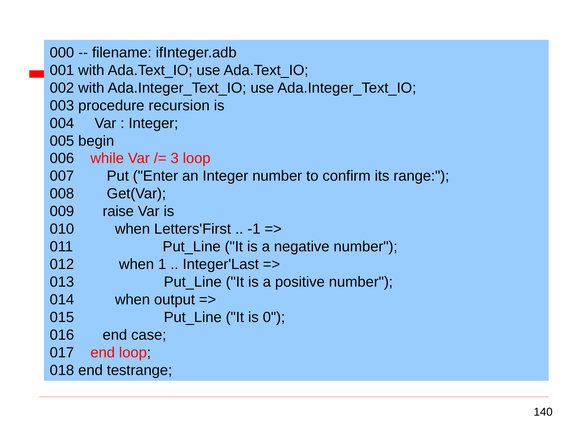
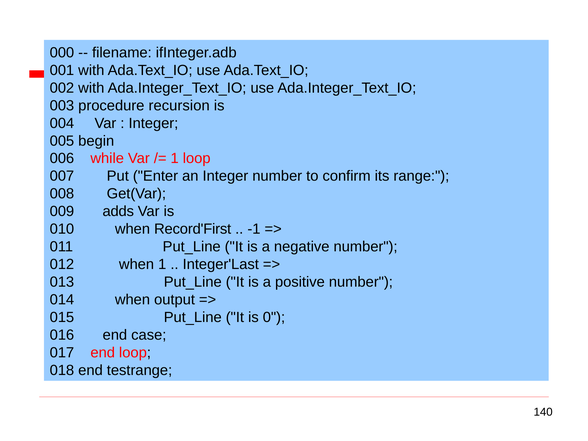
3 at (175, 158): 3 -> 1
raise: raise -> adds
Letters'First: Letters'First -> Record'First
